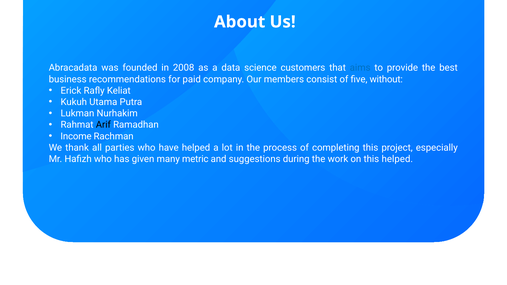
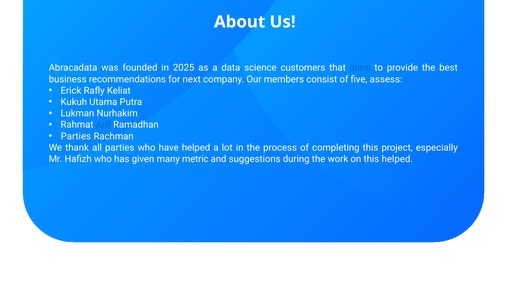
2008: 2008 -> 2025
paid: paid -> next
without: without -> assess
Arif colour: black -> blue
Income at (76, 136): Income -> Parties
